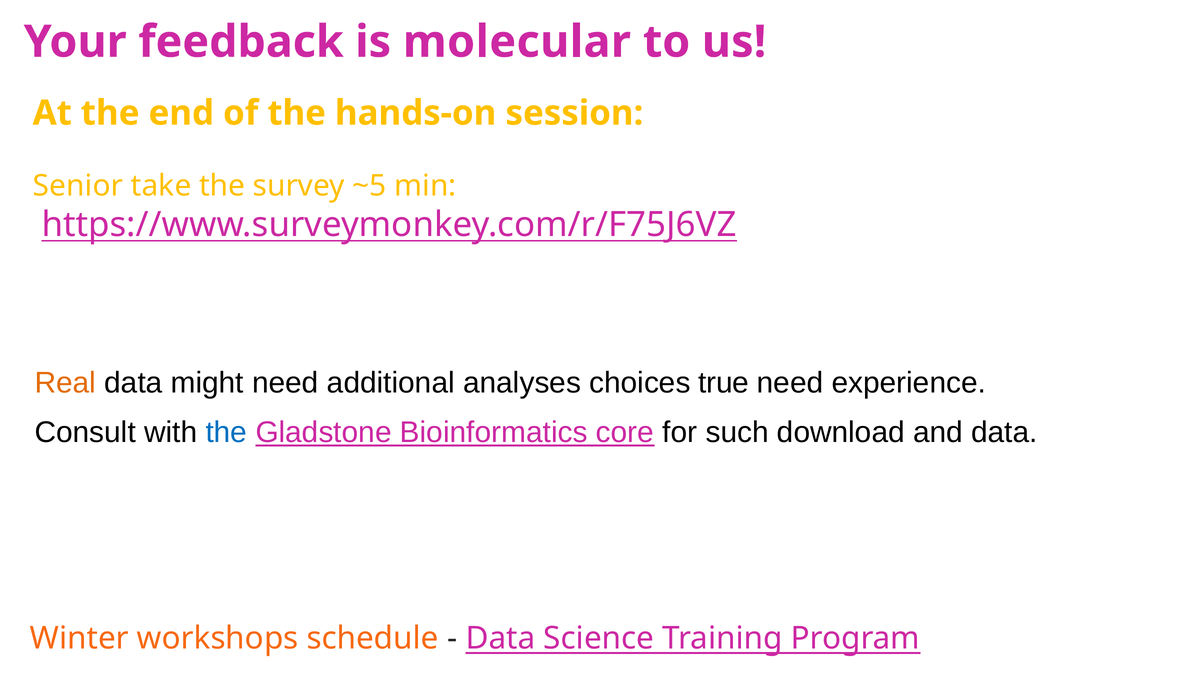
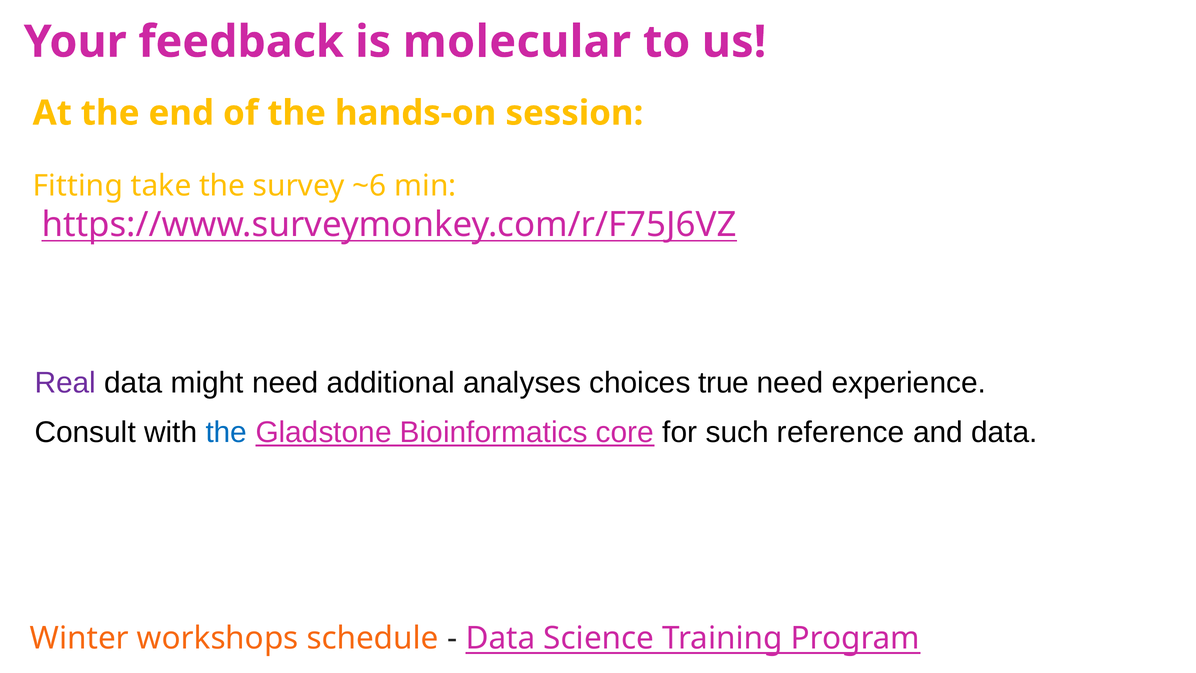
Senior: Senior -> Fitting
~5: ~5 -> ~6
Real colour: orange -> purple
download: download -> reference
